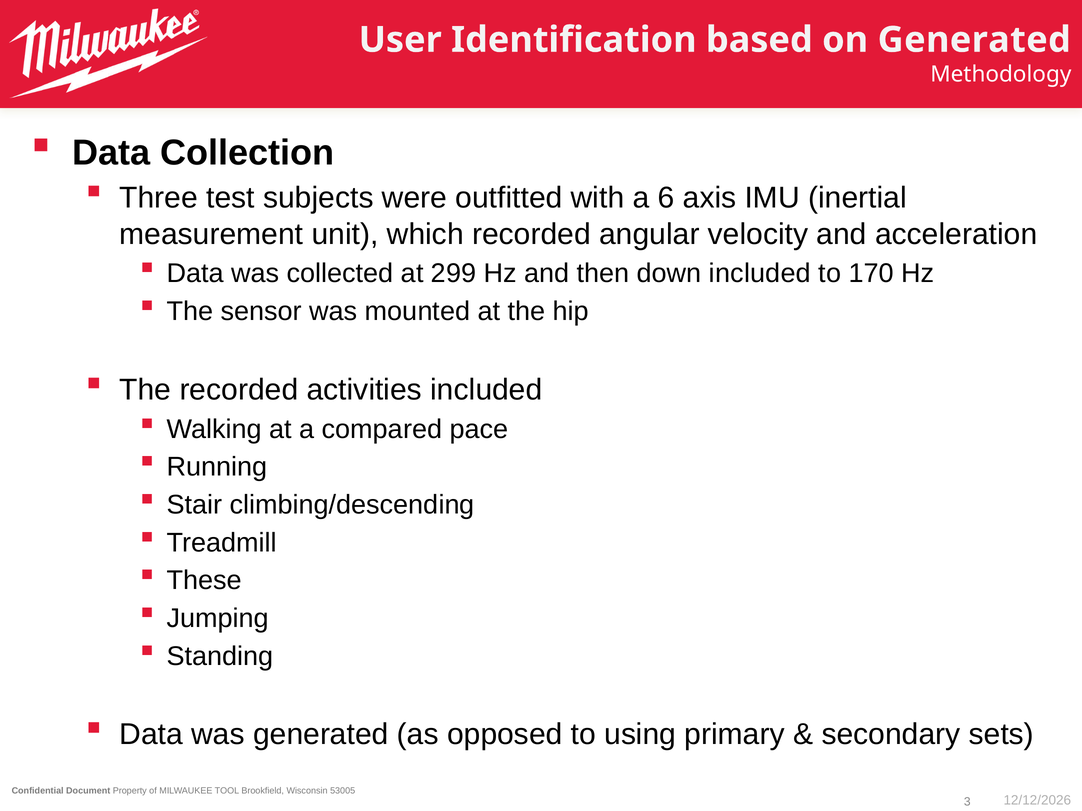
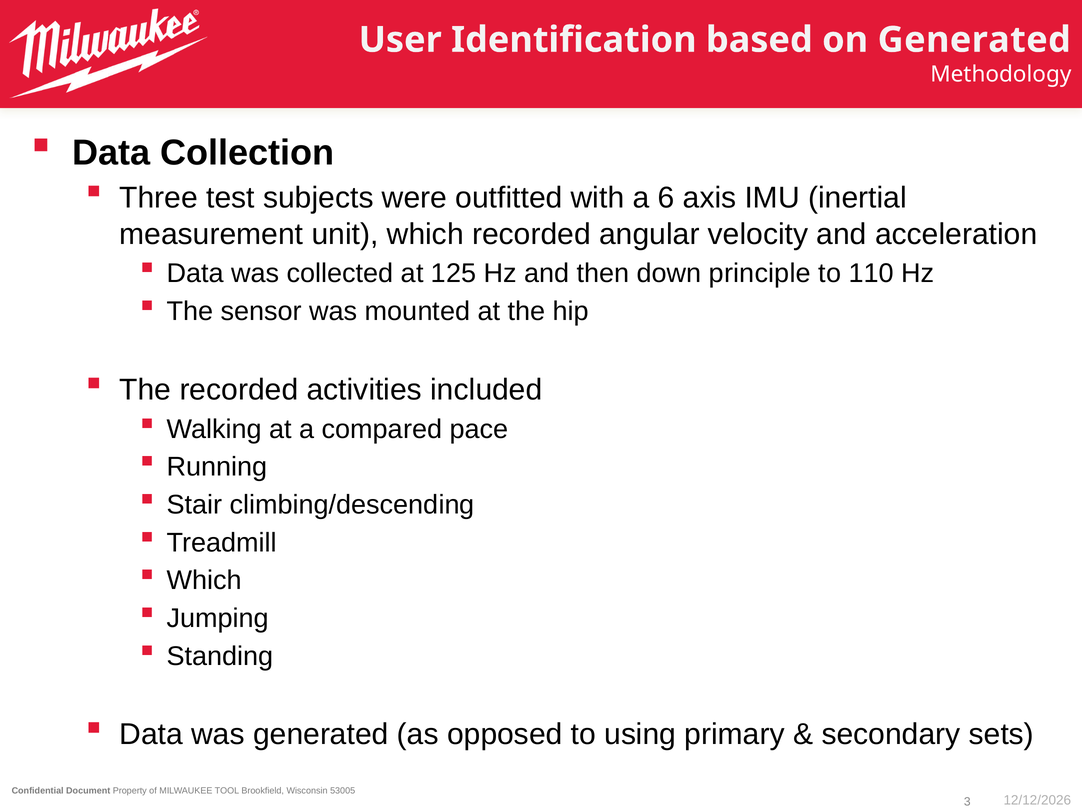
299: 299 -> 125
down included: included -> principle
170: 170 -> 110
These at (204, 581): These -> Which
